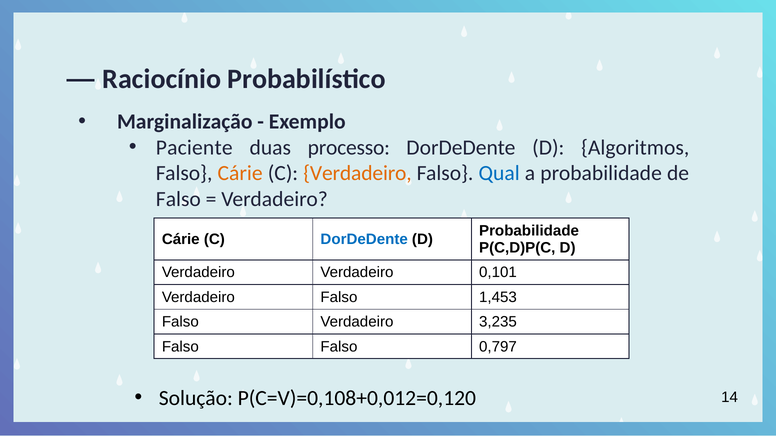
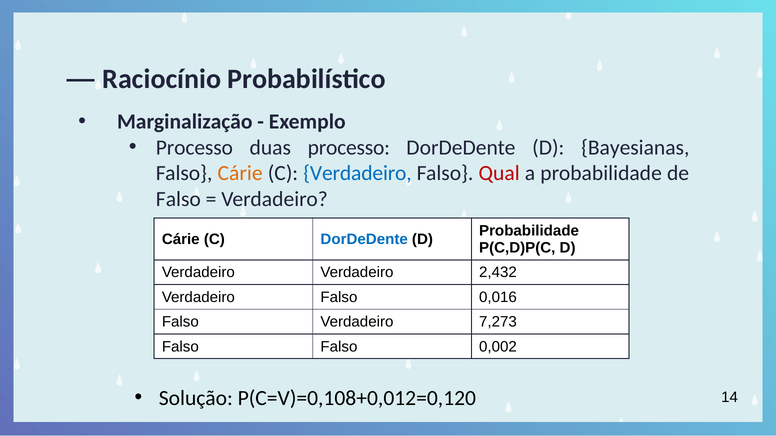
Paciente at (194, 148): Paciente -> Processo
Algoritmos: Algoritmos -> Bayesianas
Verdadeiro at (358, 174) colour: orange -> blue
Qual colour: blue -> red
0,101: 0,101 -> 2,432
1,453: 1,453 -> 0,016
3,235: 3,235 -> 7,273
0,797: 0,797 -> 0,002
